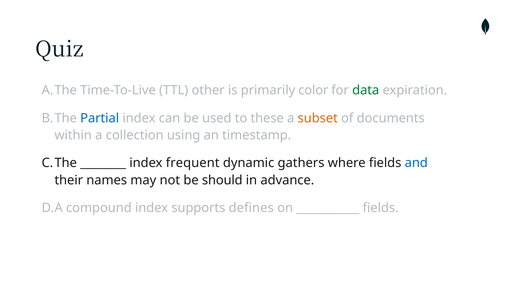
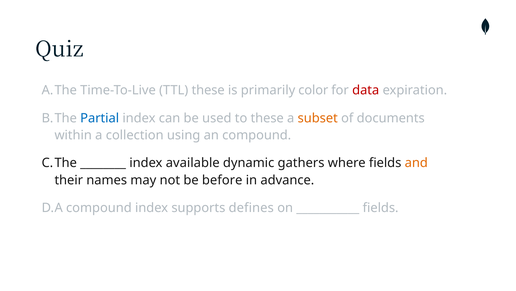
TTL other: other -> these
data colour: green -> red
an timestamp: timestamp -> compound
frequent: frequent -> available
and colour: blue -> orange
should: should -> before
